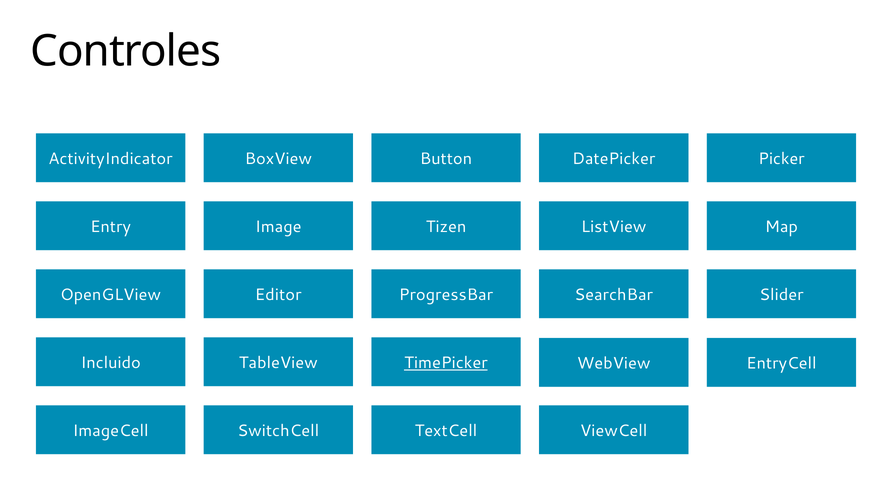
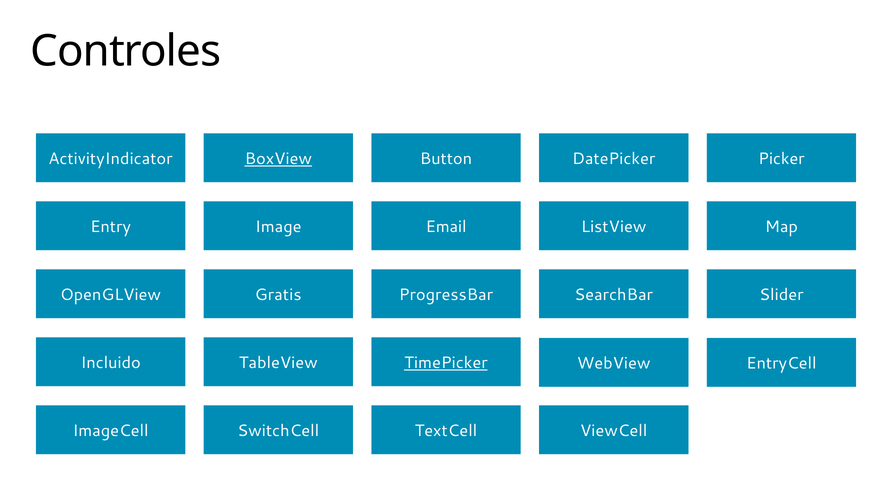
BoxView underline: none -> present
Tizen: Tizen -> Email
Editor: Editor -> Gratis
